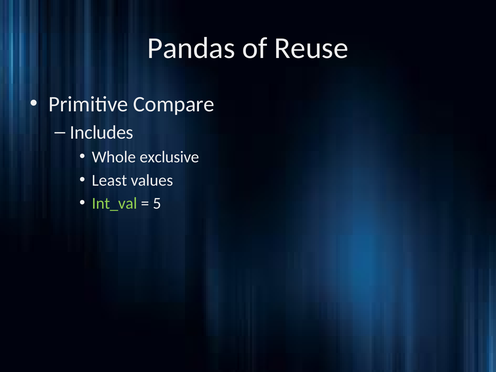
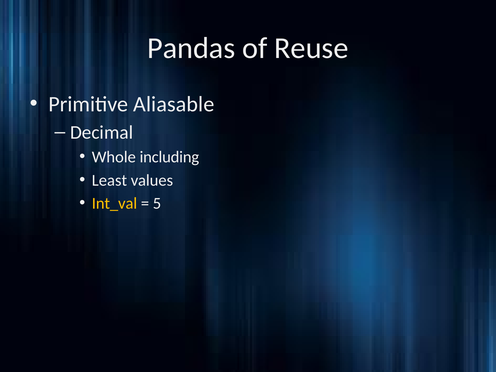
Compare: Compare -> Aliasable
Includes: Includes -> Decimal
exclusive: exclusive -> including
Int_val colour: light green -> yellow
